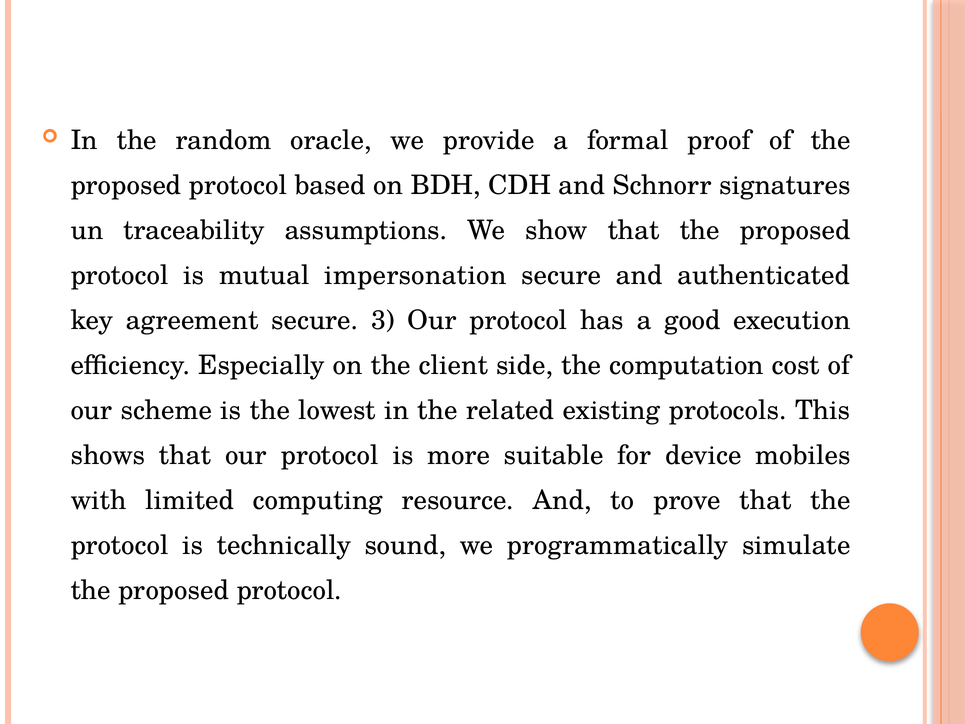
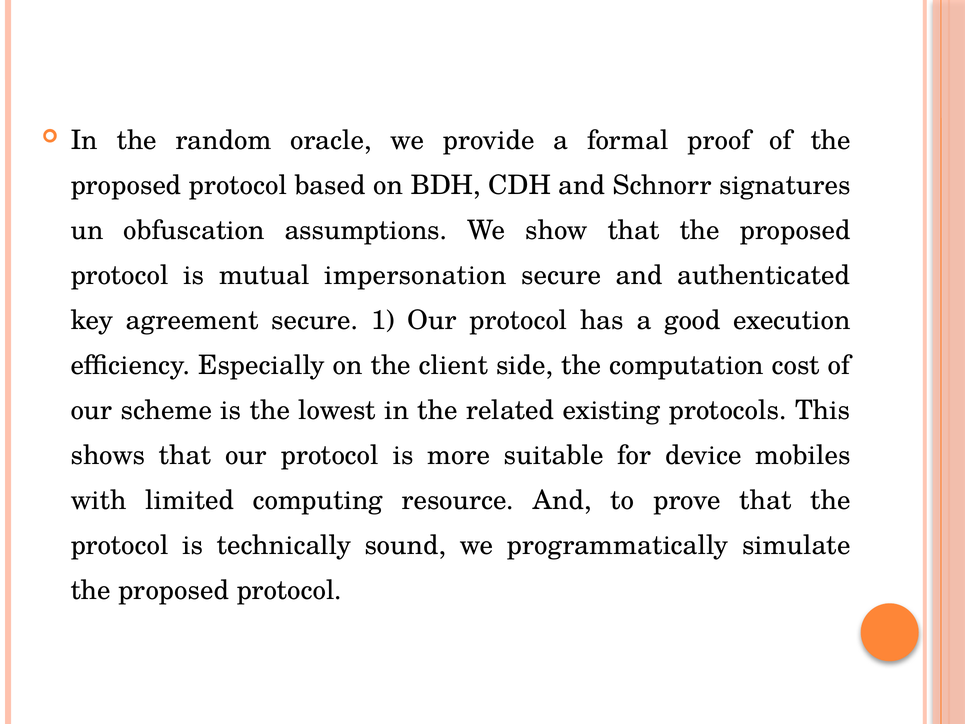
traceability: traceability -> obfuscation
3: 3 -> 1
